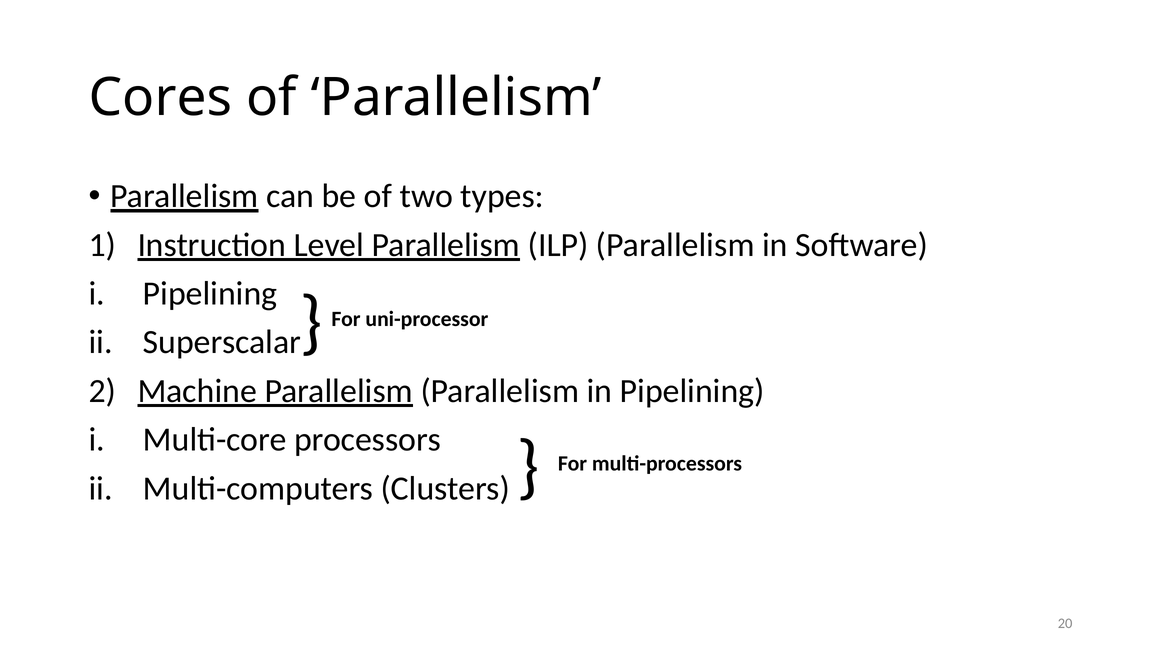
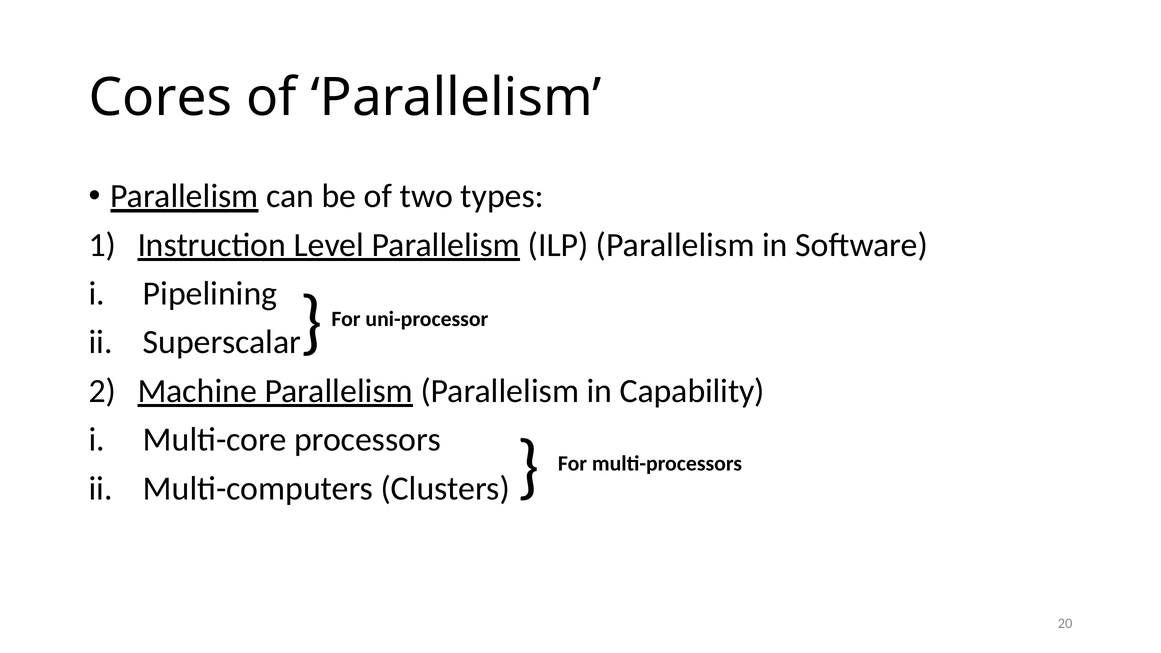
in Pipelining: Pipelining -> Capability
